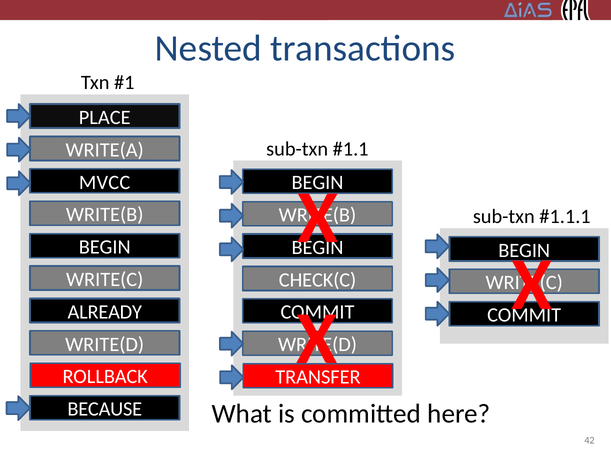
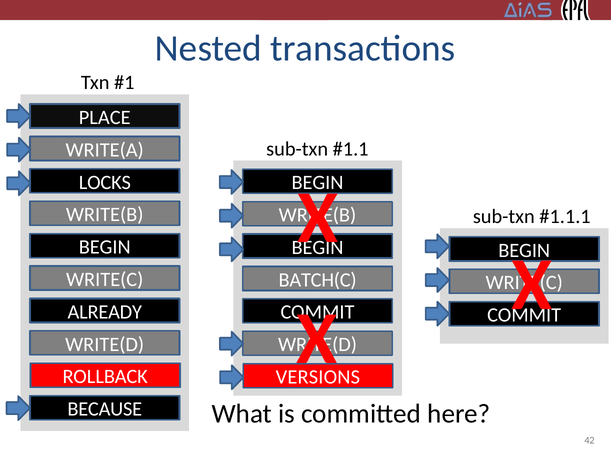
MVCC: MVCC -> LOCKS
CHECK(C: CHECK(C -> BATCH(C
TRANSFER: TRANSFER -> VERSIONS
